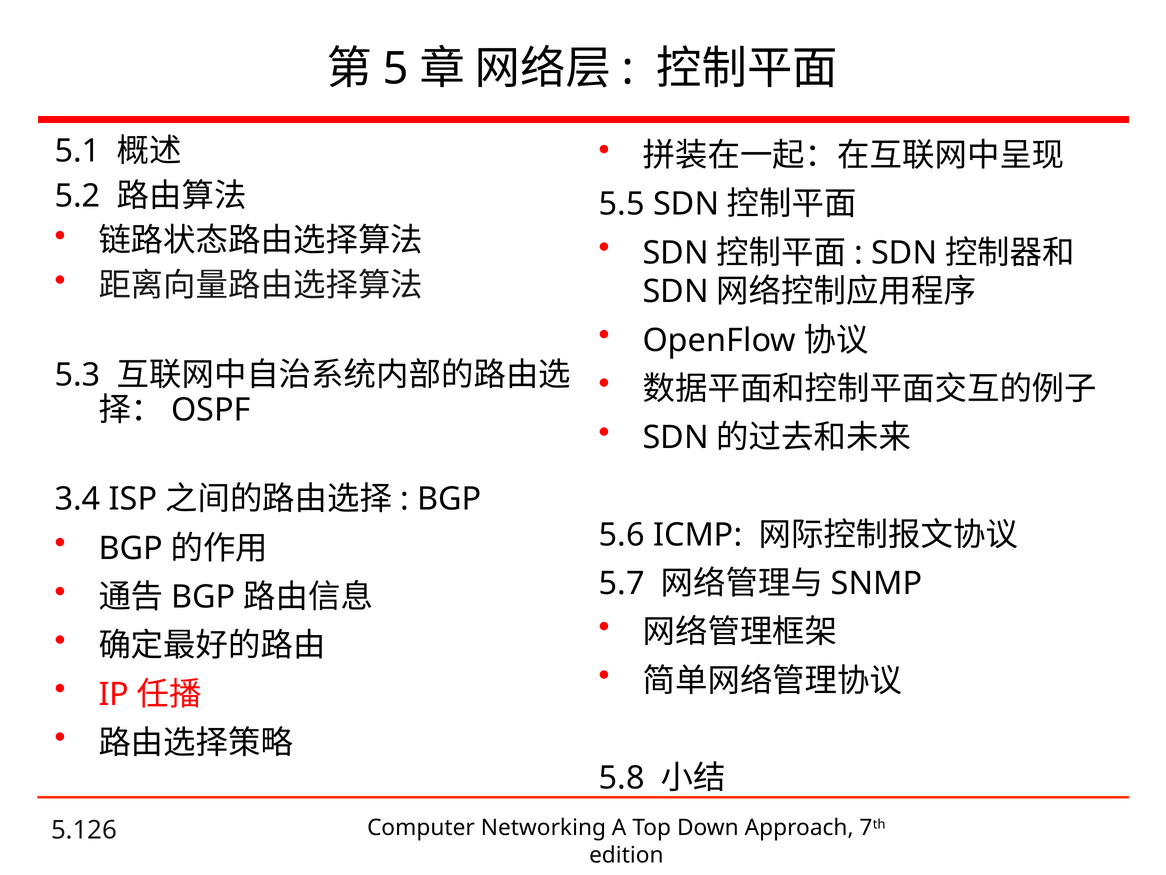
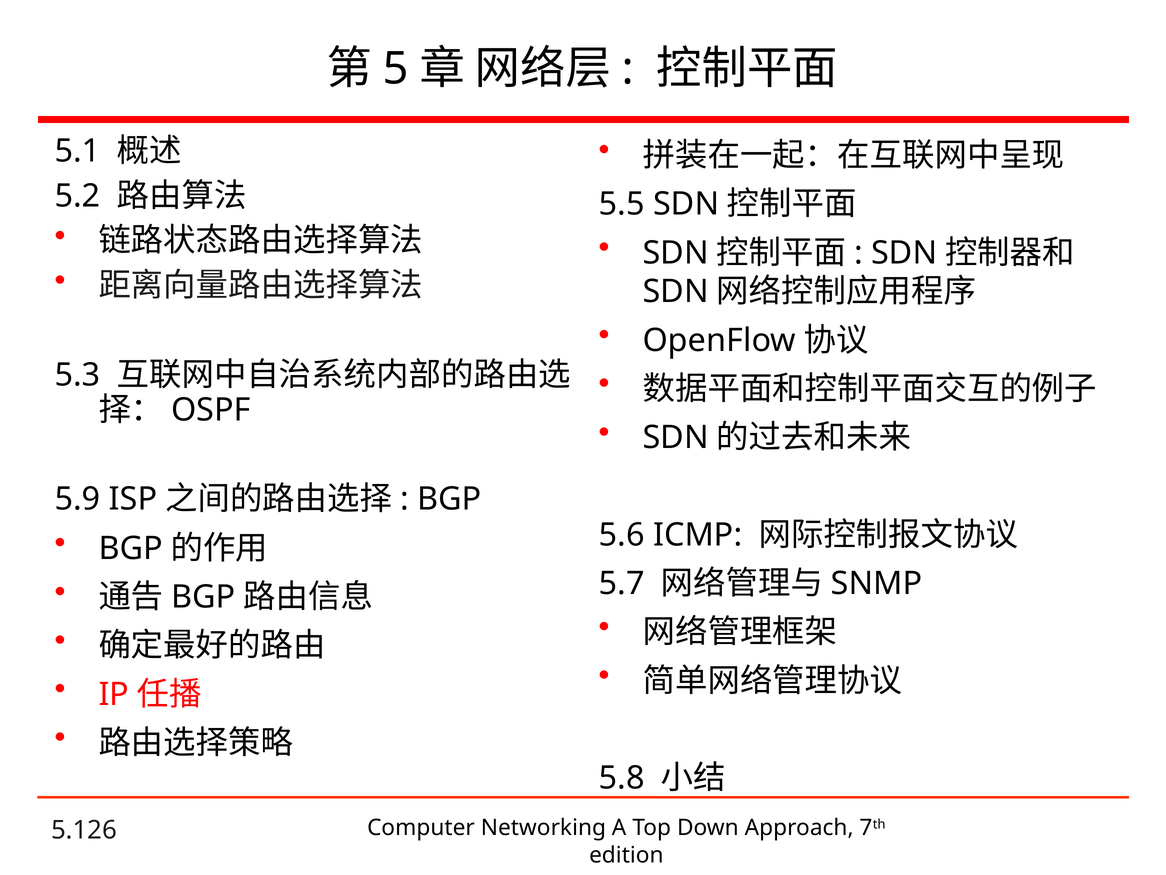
3.4: 3.4 -> 5.9
